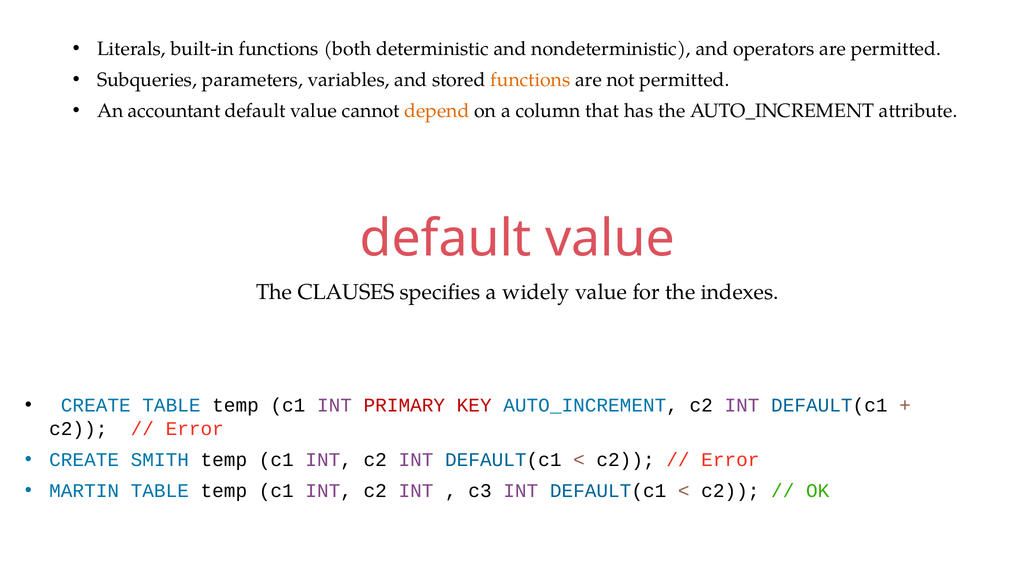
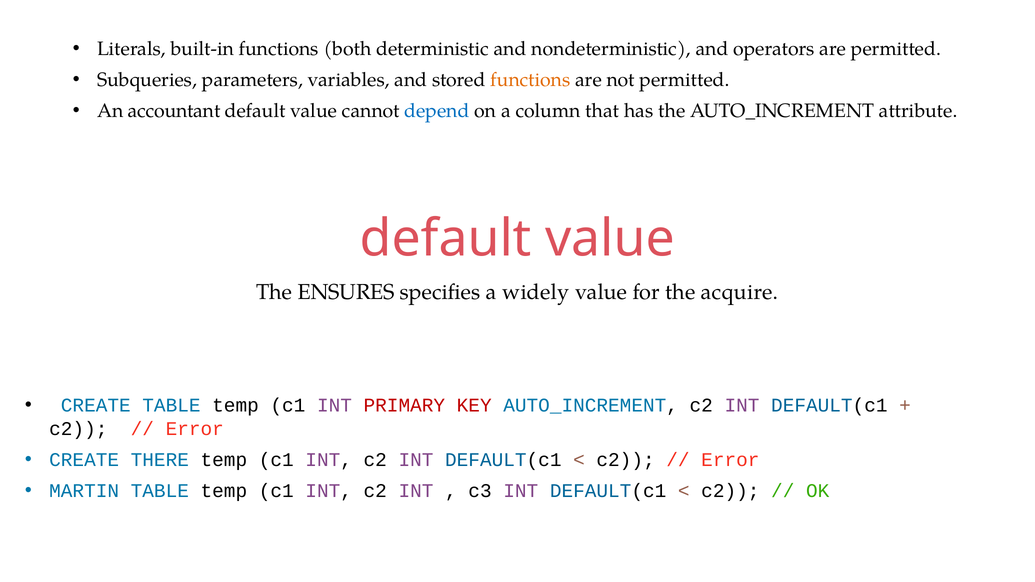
depend colour: orange -> blue
CLAUSES: CLAUSES -> ENSURES
indexes: indexes -> acquire
SMITH: SMITH -> THERE
